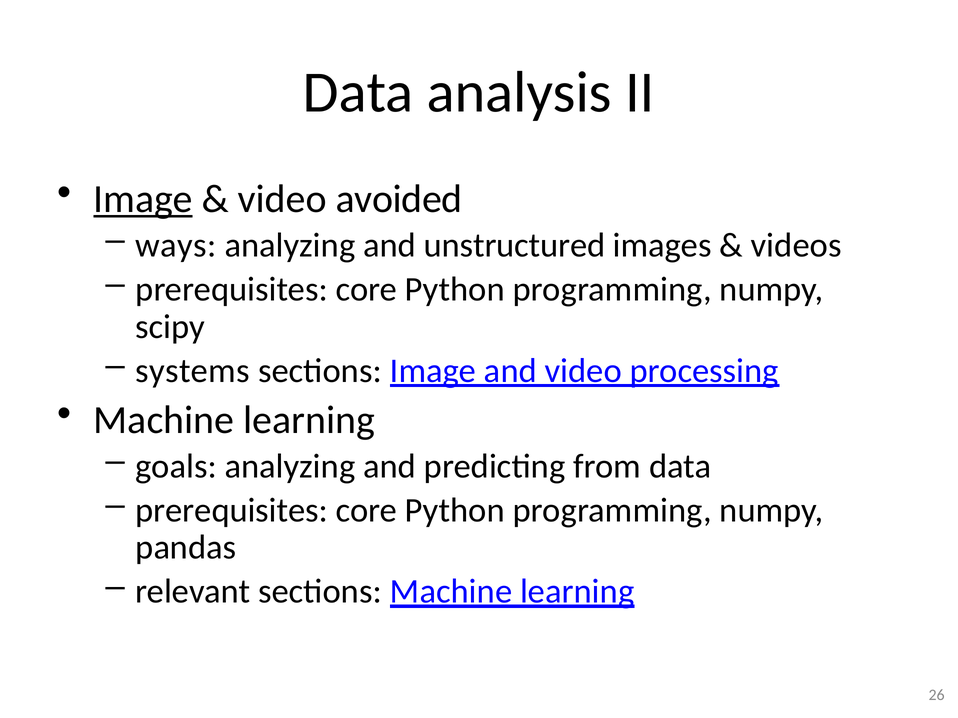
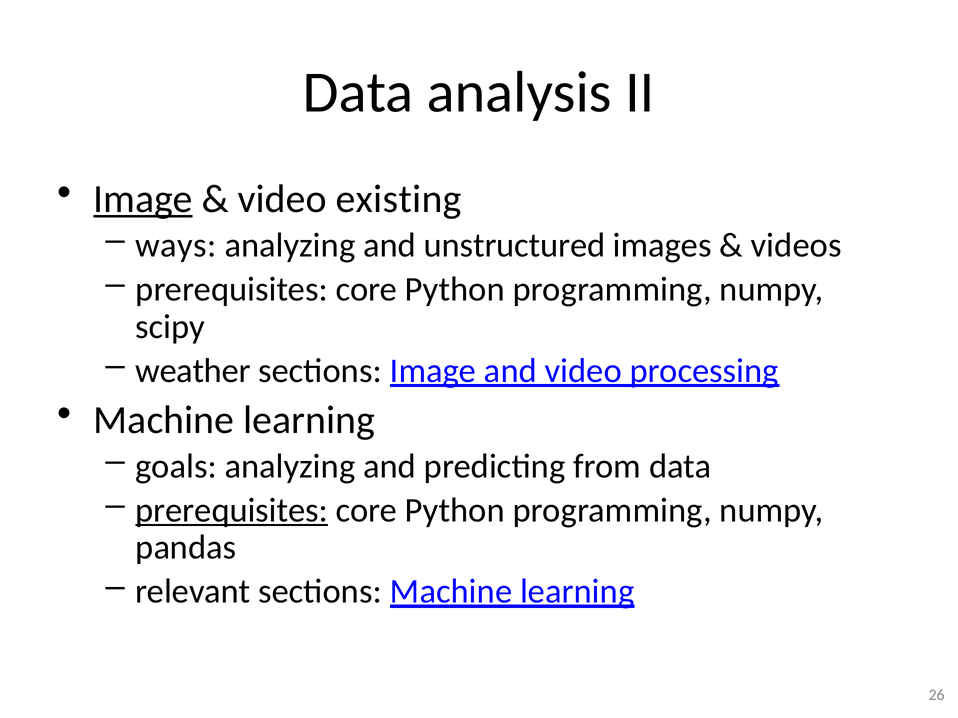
avoided: avoided -> existing
systems: systems -> weather
prerequisites at (232, 511) underline: none -> present
